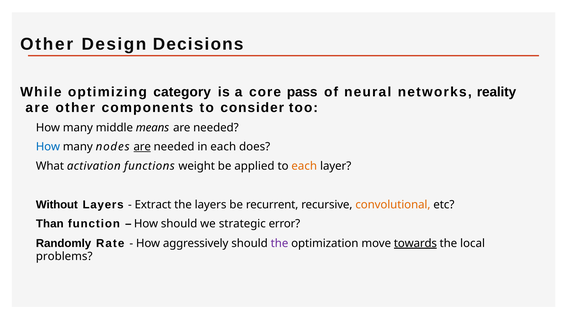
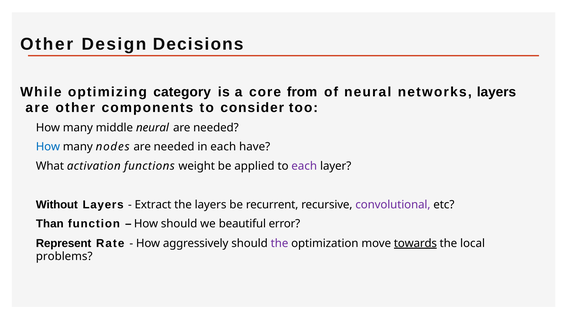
pass: pass -> from
networks reality: reality -> layers
middle means: means -> neural
are at (142, 147) underline: present -> none
does: does -> have
each at (304, 166) colour: orange -> purple
convolutional colour: orange -> purple
strategic: strategic -> beautiful
Randomly: Randomly -> Represent
